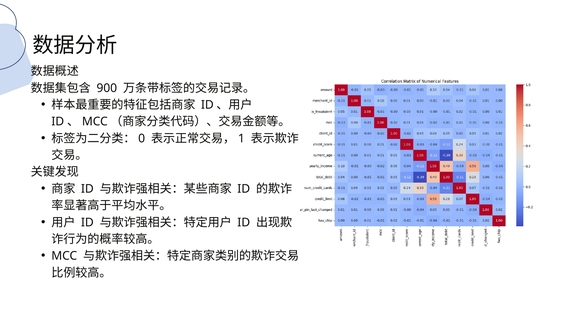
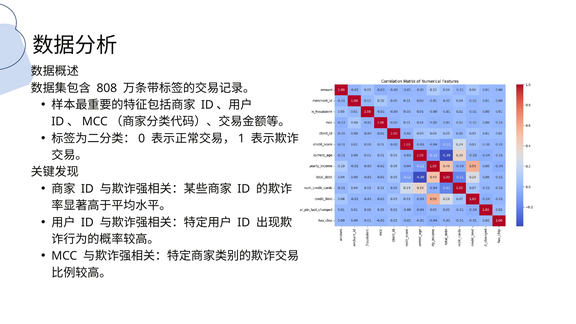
900: 900 -> 808
